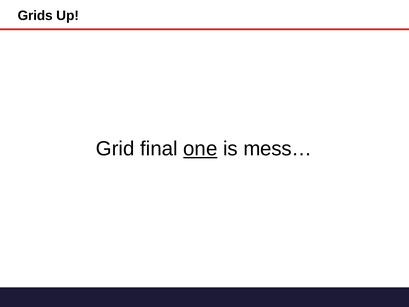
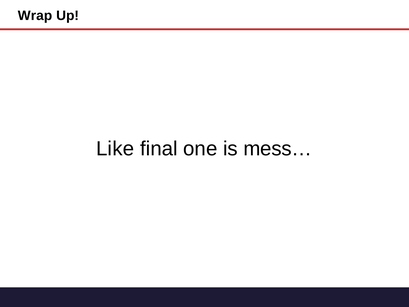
Grids: Grids -> Wrap
Grid: Grid -> Like
one underline: present -> none
